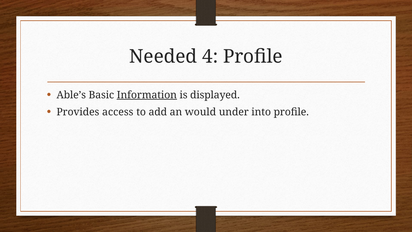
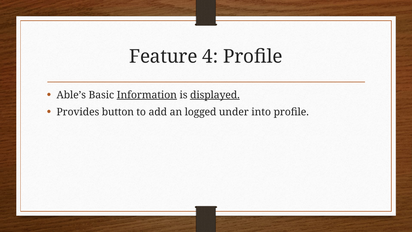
Needed: Needed -> Feature
displayed underline: none -> present
access: access -> button
would: would -> logged
